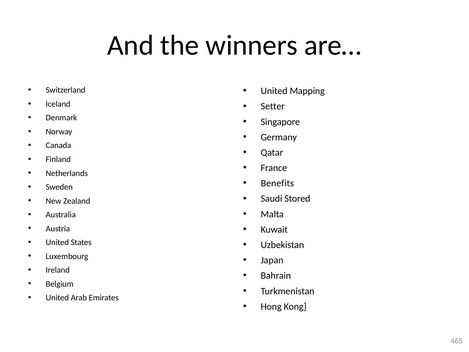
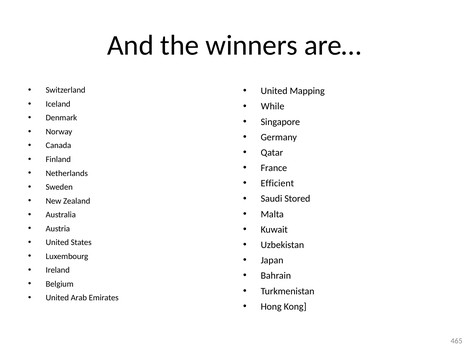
Setter: Setter -> While
Benefits: Benefits -> Efficient
